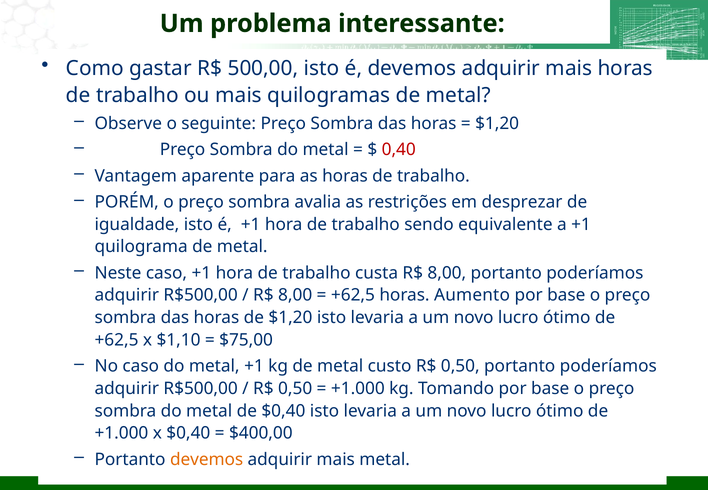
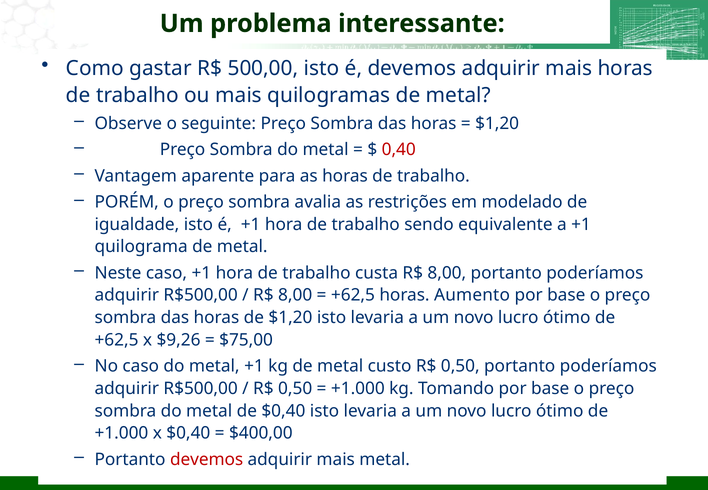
desprezar: desprezar -> modelado
$1,10: $1,10 -> $9,26
devemos at (207, 460) colour: orange -> red
